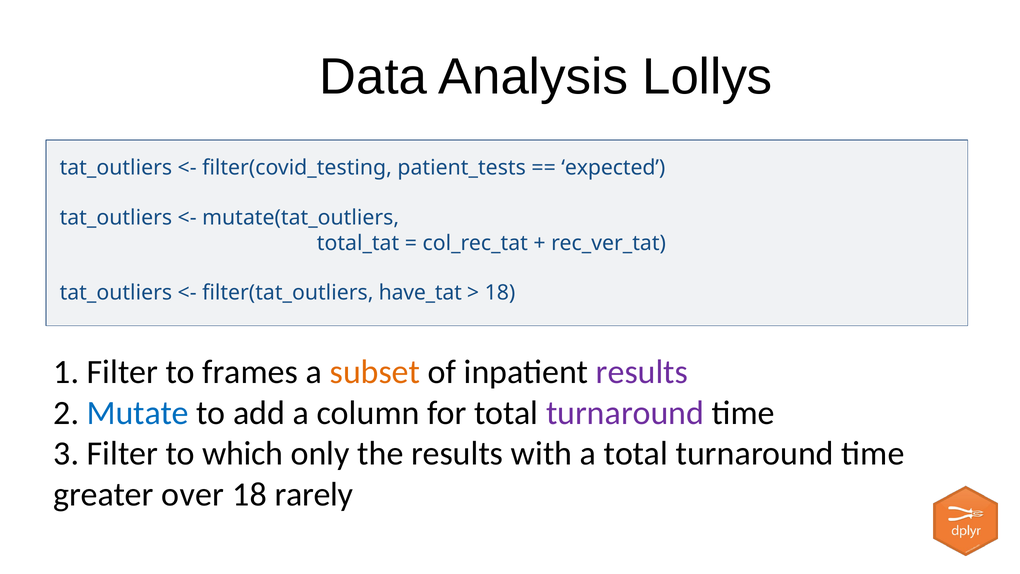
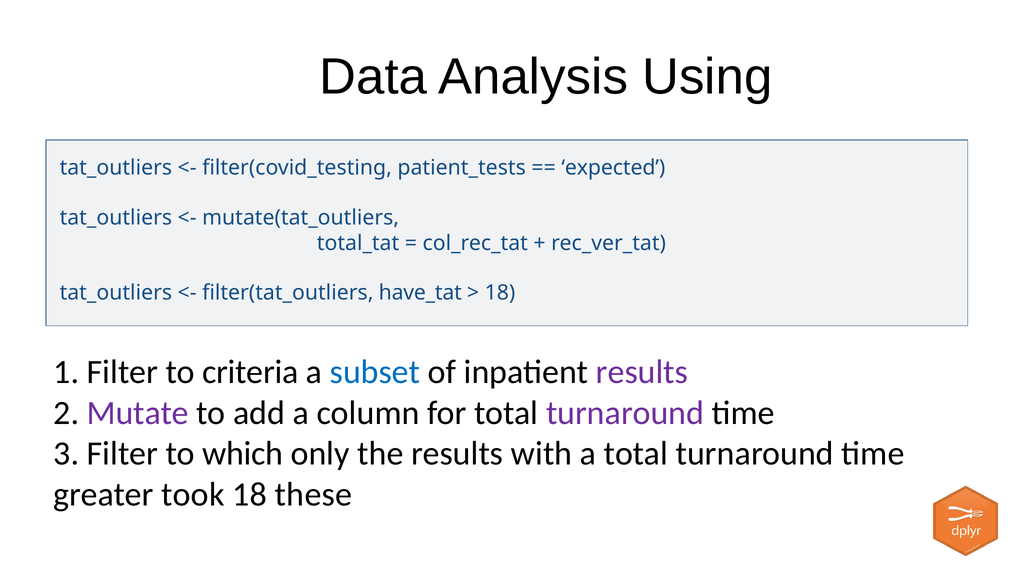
Lollys: Lollys -> Using
frames: frames -> criteria
subset colour: orange -> blue
Mutate colour: blue -> purple
over: over -> took
rarely: rarely -> these
